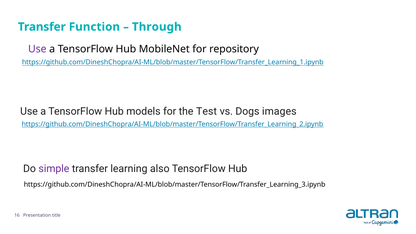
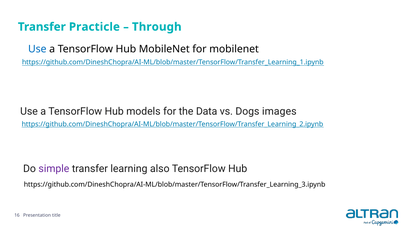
Function: Function -> Practicle
Use at (37, 49) colour: purple -> blue
for repository: repository -> mobilenet
Test: Test -> Data
